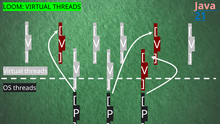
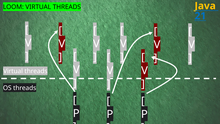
Java colour: pink -> yellow
